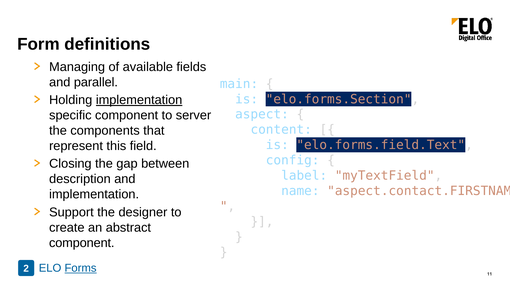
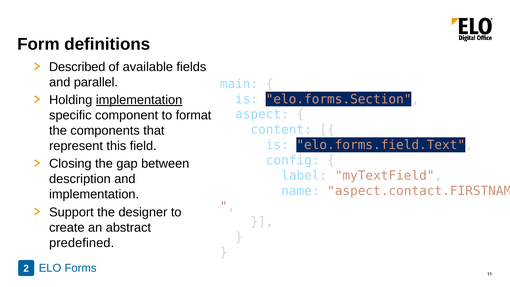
Managing: Managing -> Described
server: server -> format
component at (82, 243): component -> predefined
Forms underline: present -> none
